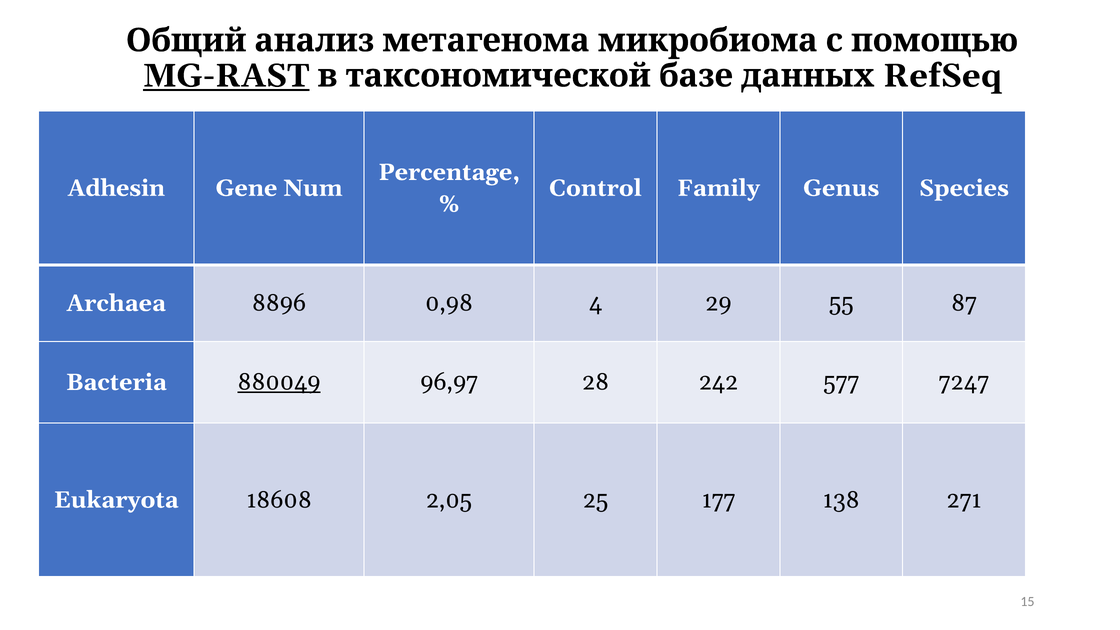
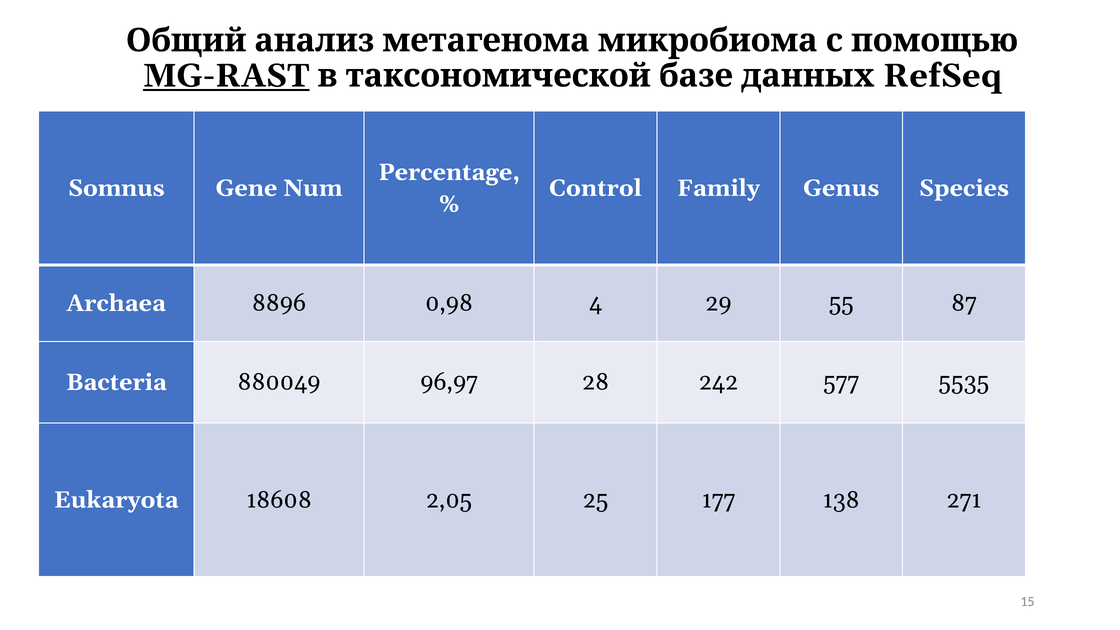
Adhesin: Adhesin -> Somnus
880049 underline: present -> none
7247: 7247 -> 5535
